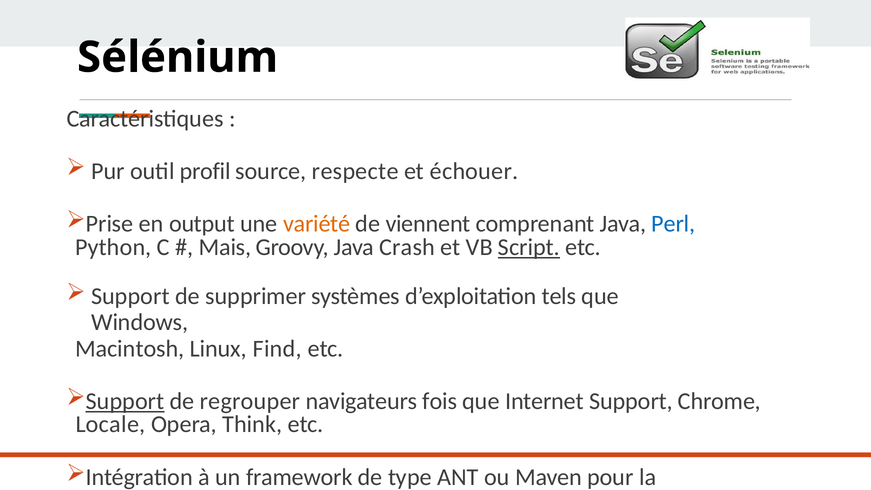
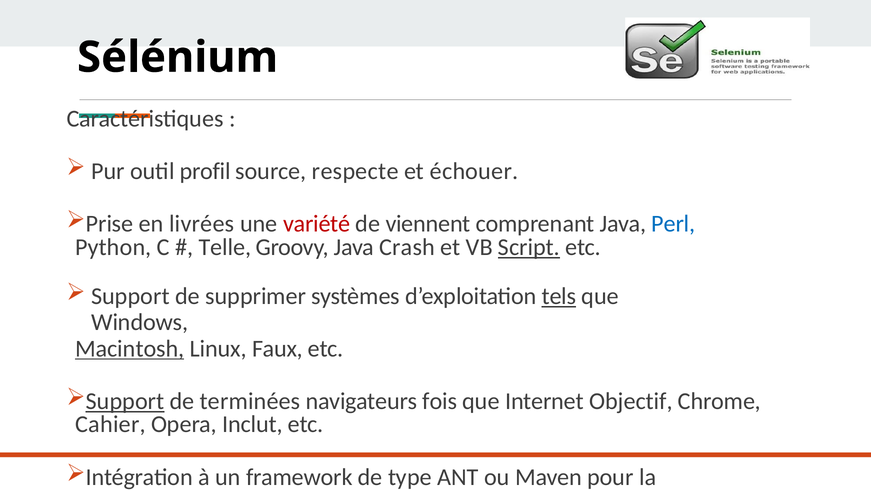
output: output -> livrées
variété colour: orange -> red
Mais: Mais -> Telle
tels underline: none -> present
Macintosh underline: none -> present
Find: Find -> Faux
regrouper: regrouper -> terminées
Internet Support: Support -> Objectif
Locale: Locale -> Cahier
Think: Think -> Inclut
